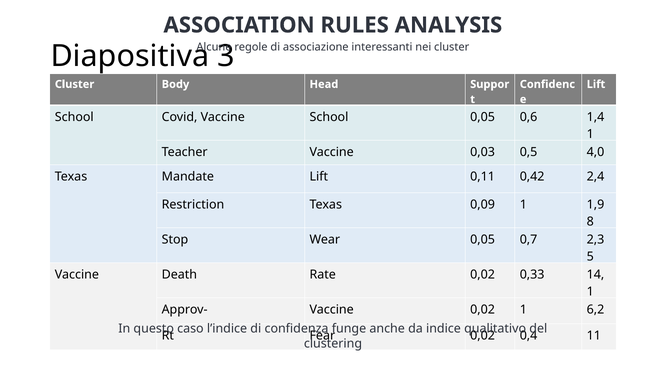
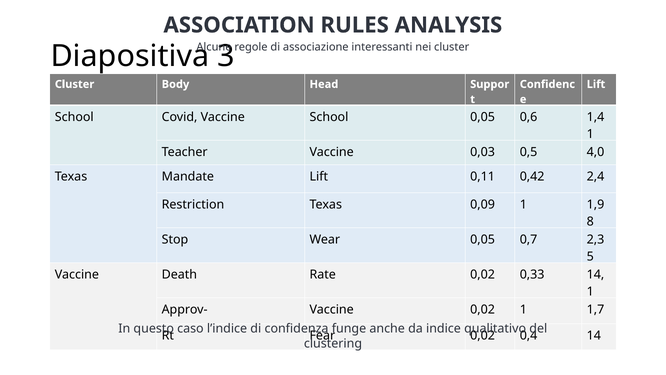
6,2: 6,2 -> 1,7
0,4 11: 11 -> 14
